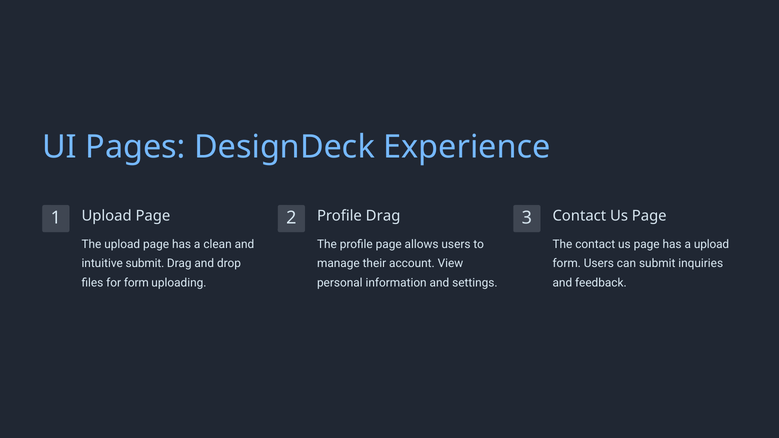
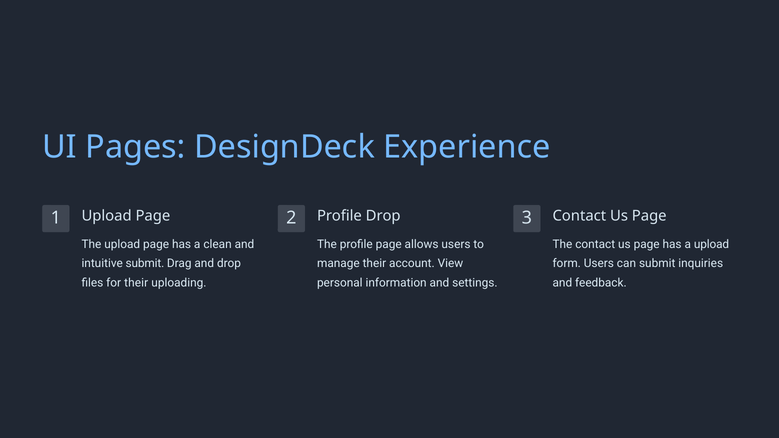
Profile Drag: Drag -> Drop
for form: form -> their
